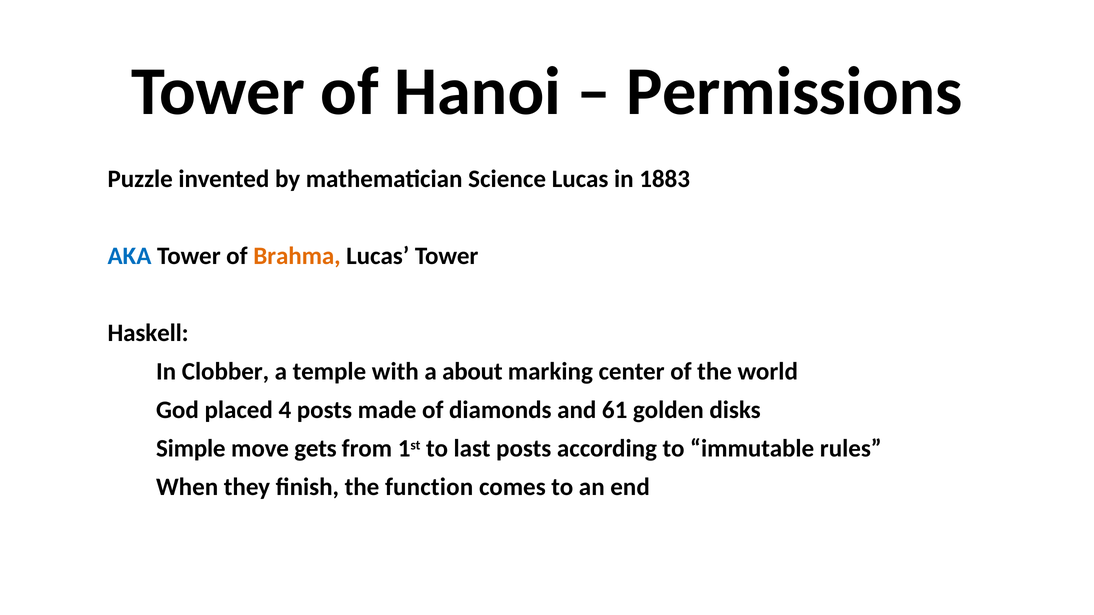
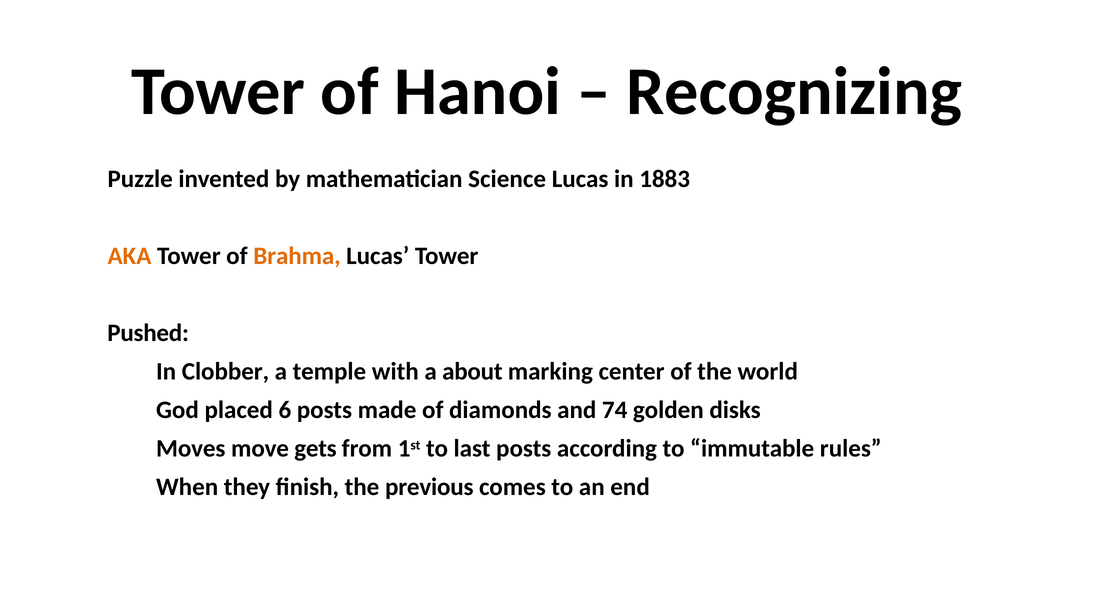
Permissions: Permissions -> Recognizing
AKA colour: blue -> orange
Haskell: Haskell -> Pushed
4: 4 -> 6
61: 61 -> 74
Simple: Simple -> Moves
function: function -> previous
